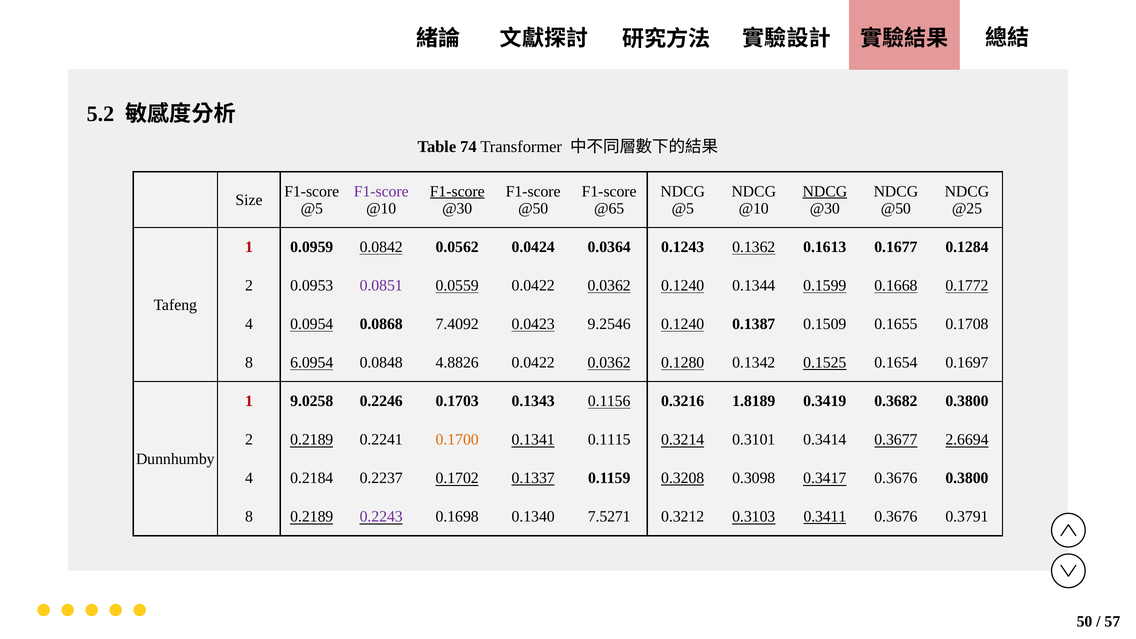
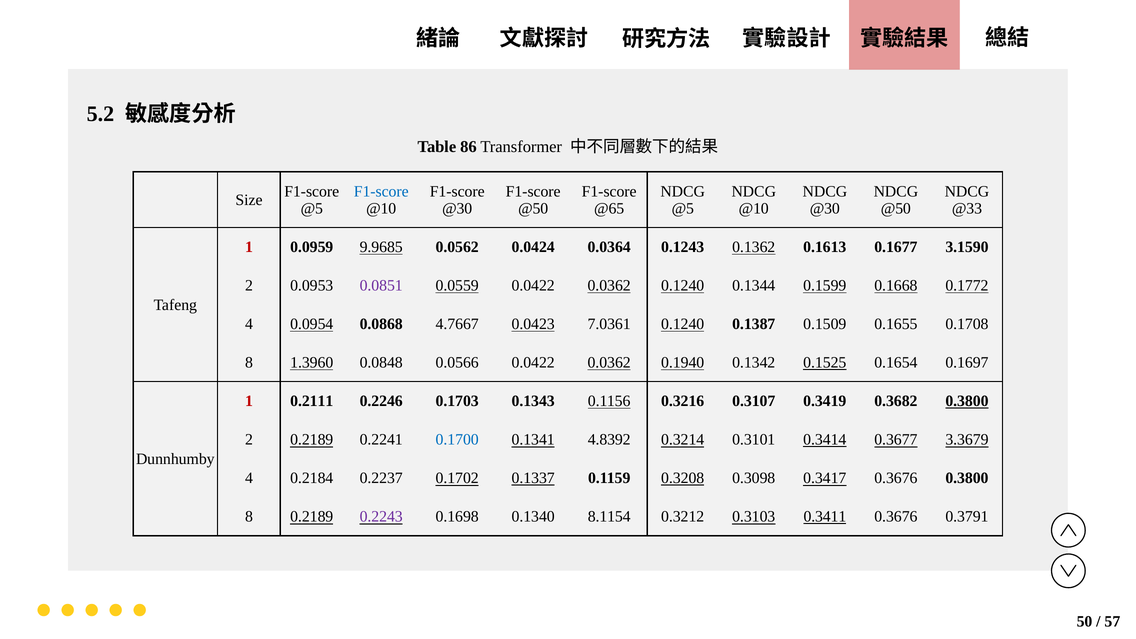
74: 74 -> 86
F1-score at (381, 191) colour: purple -> blue
F1-score at (457, 191) underline: present -> none
NDCG at (825, 191) underline: present -> none
@25: @25 -> @33
0.0842: 0.0842 -> 9.9685
0.1284: 0.1284 -> 3.1590
7.4092: 7.4092 -> 4.7667
9.2546: 9.2546 -> 7.0361
6.0954: 6.0954 -> 1.3960
4.8826: 4.8826 -> 0.0566
0.1280: 0.1280 -> 0.1940
9.0258: 9.0258 -> 0.2111
1.8189: 1.8189 -> 0.3107
0.3800 at (967, 401) underline: none -> present
0.1700 colour: orange -> blue
0.1115: 0.1115 -> 4.8392
0.3414 underline: none -> present
2.6694: 2.6694 -> 3.3679
7.5271: 7.5271 -> 8.1154
